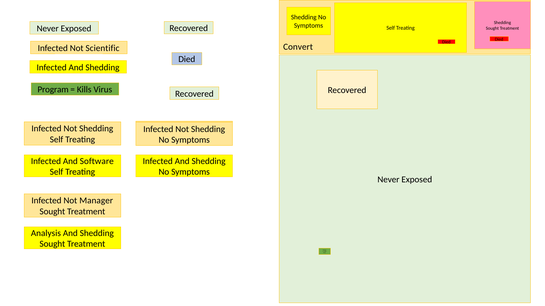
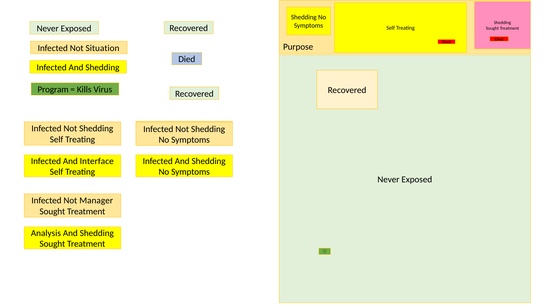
Convert: Convert -> Purpose
Scientific: Scientific -> Situation
Software: Software -> Interface
